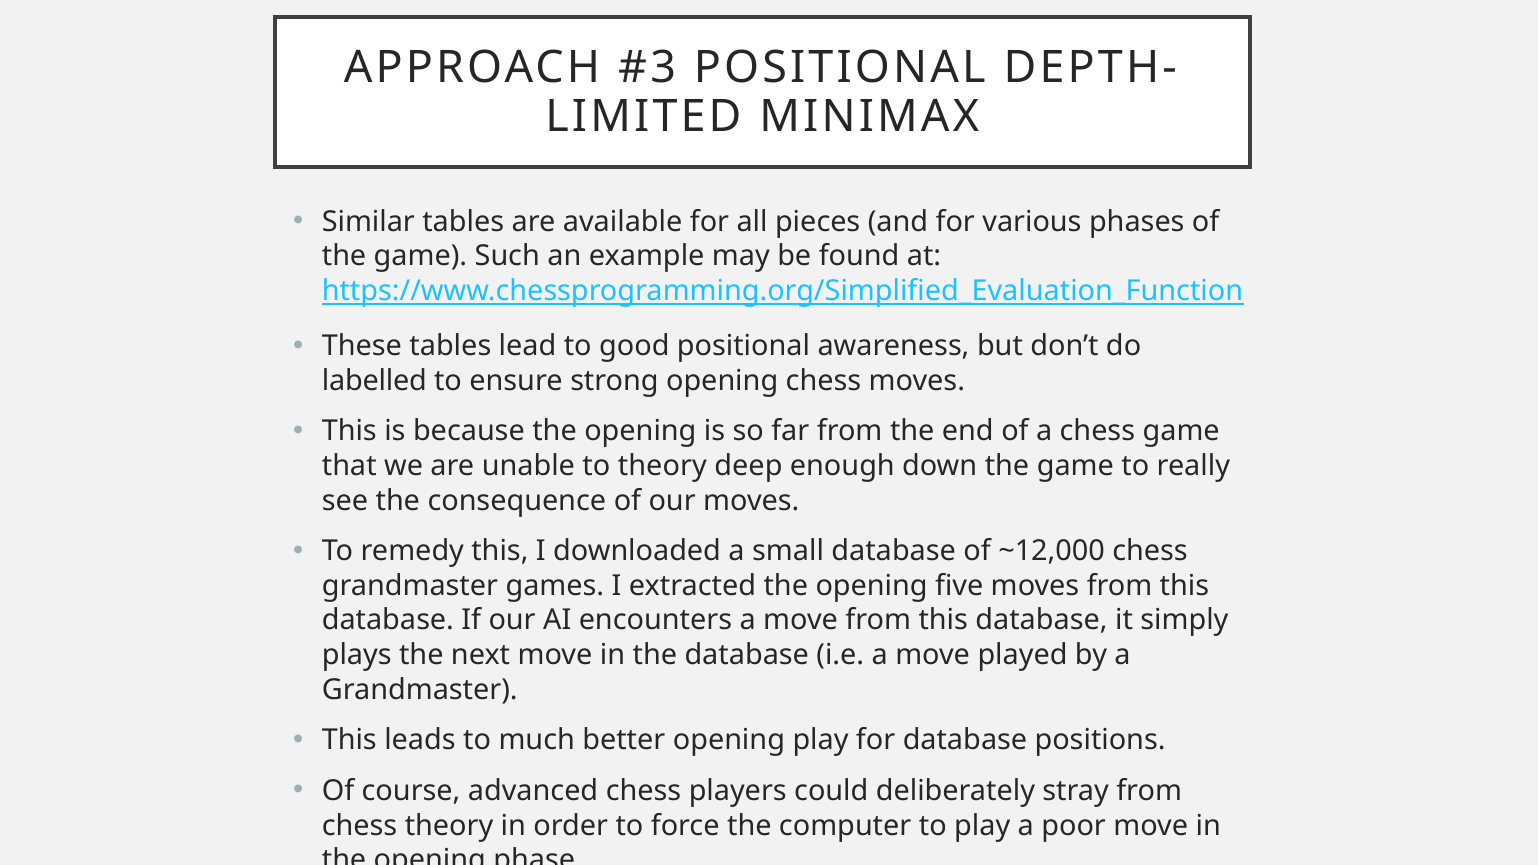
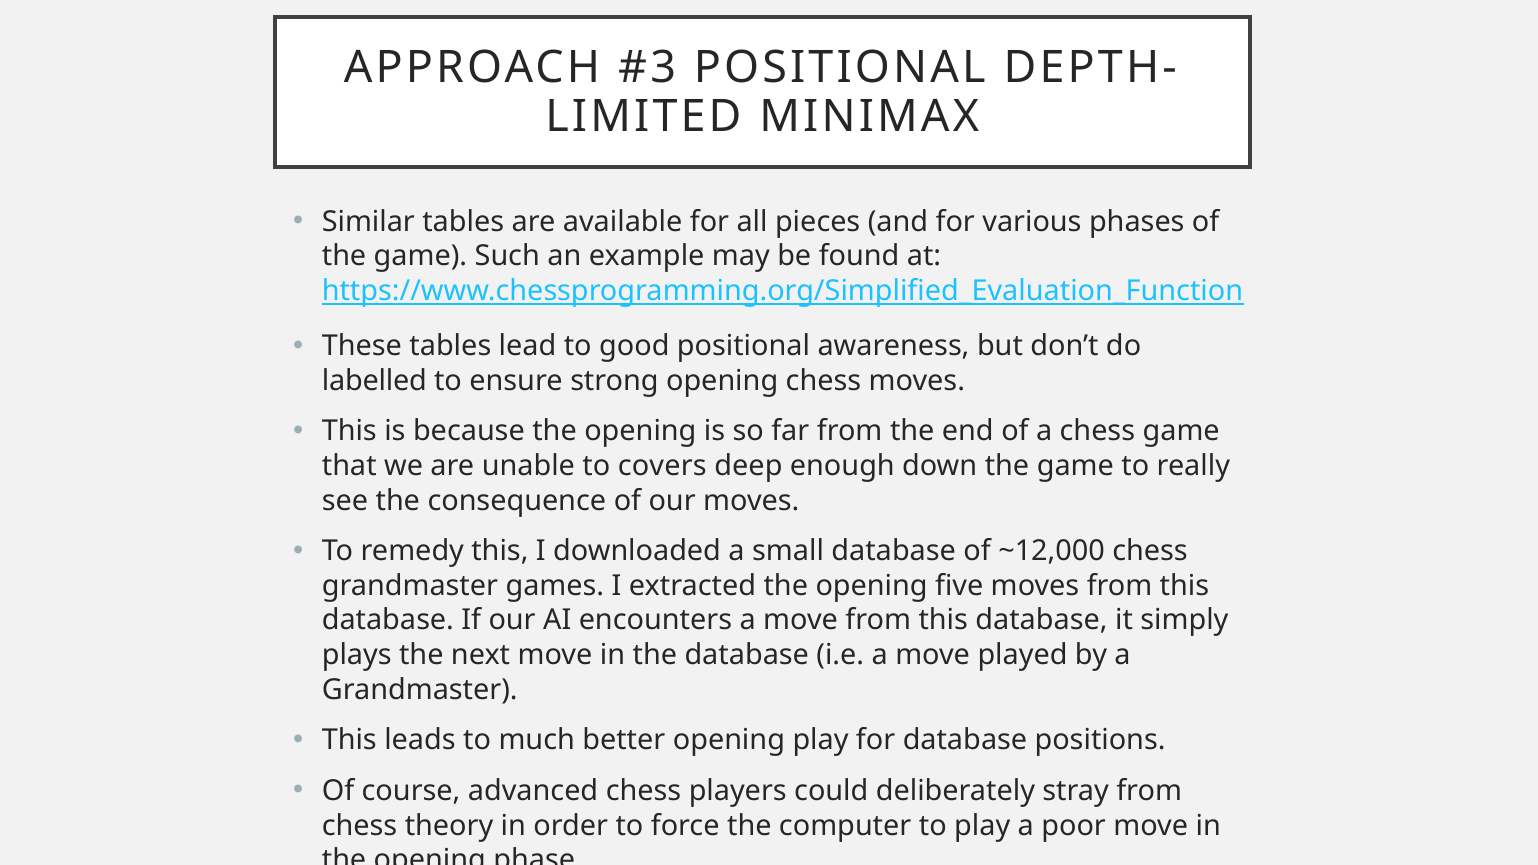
to theory: theory -> covers
